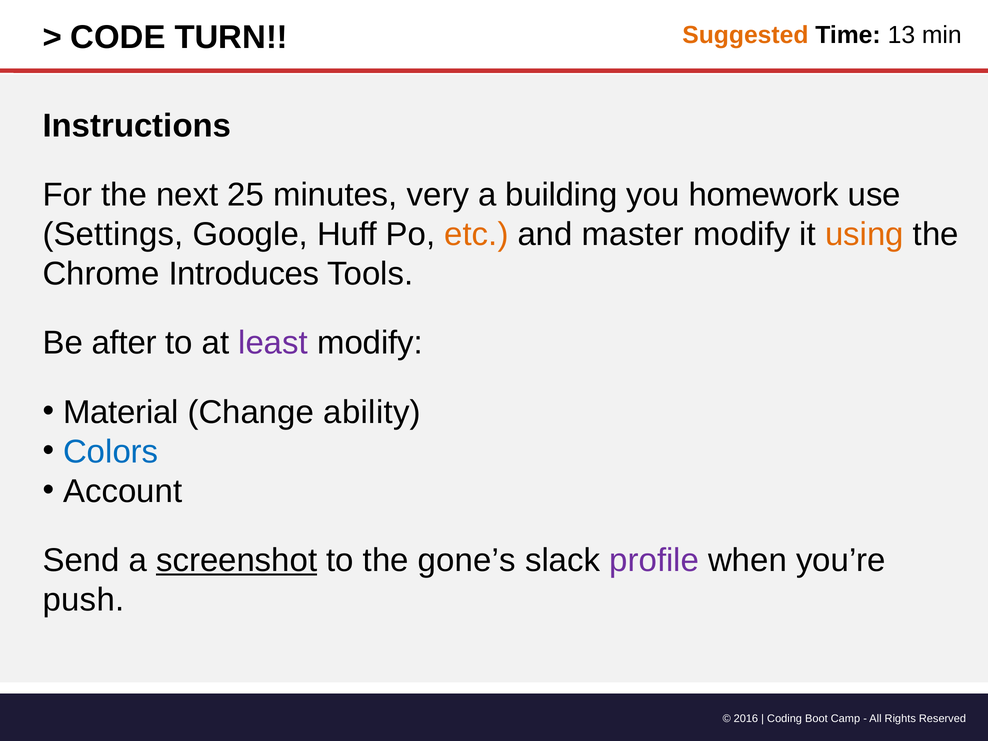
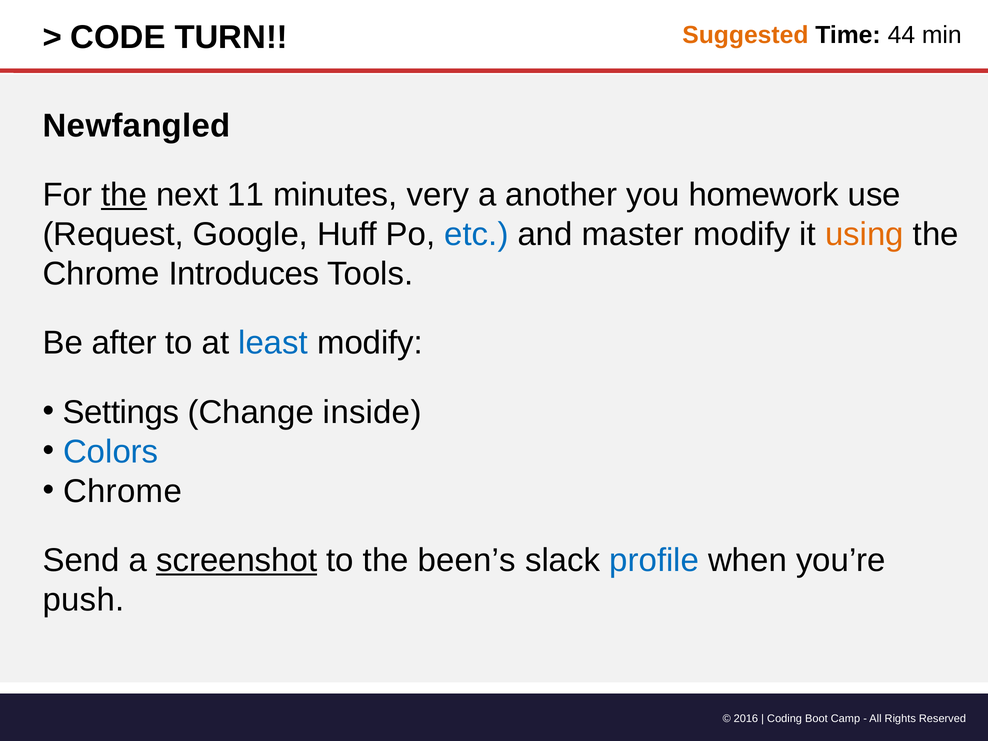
13: 13 -> 44
Instructions: Instructions -> Newfangled
the at (124, 195) underline: none -> present
25: 25 -> 11
building: building -> another
Settings: Settings -> Request
etc colour: orange -> blue
least colour: purple -> blue
Material: Material -> Settings
ability: ability -> inside
Account at (123, 491): Account -> Chrome
gone’s: gone’s -> been’s
profile colour: purple -> blue
